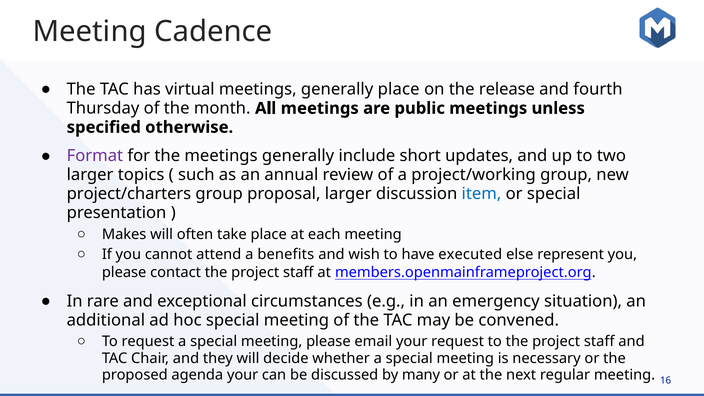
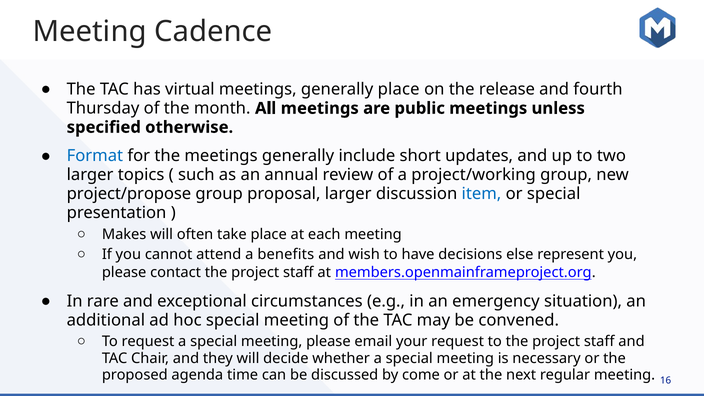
Format colour: purple -> blue
project/charters: project/charters -> project/propose
executed: executed -> decisions
agenda your: your -> time
many: many -> come
